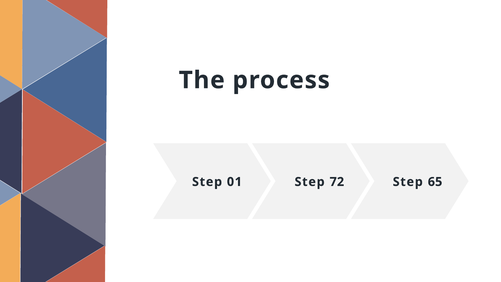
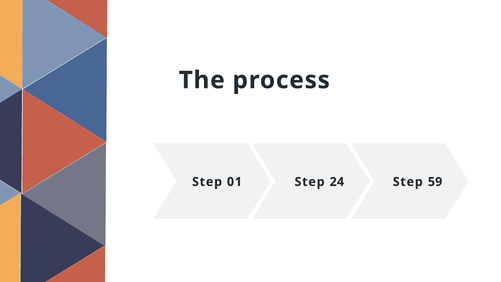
72: 72 -> 24
65: 65 -> 59
